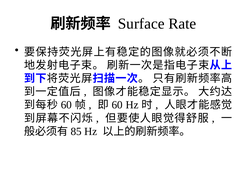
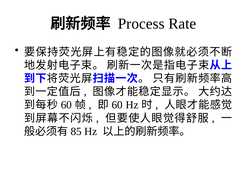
Surface: Surface -> Process
